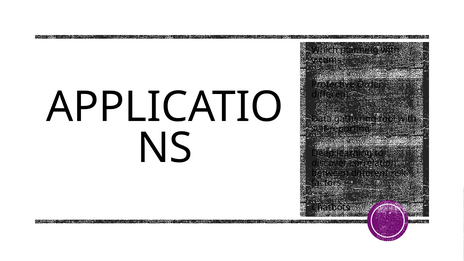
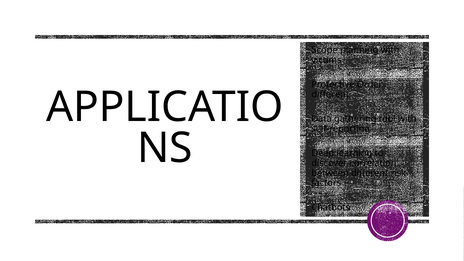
Which: Which -> Scope
